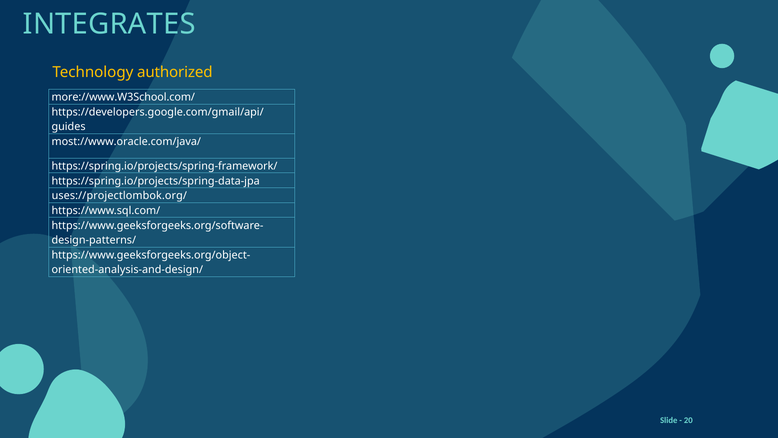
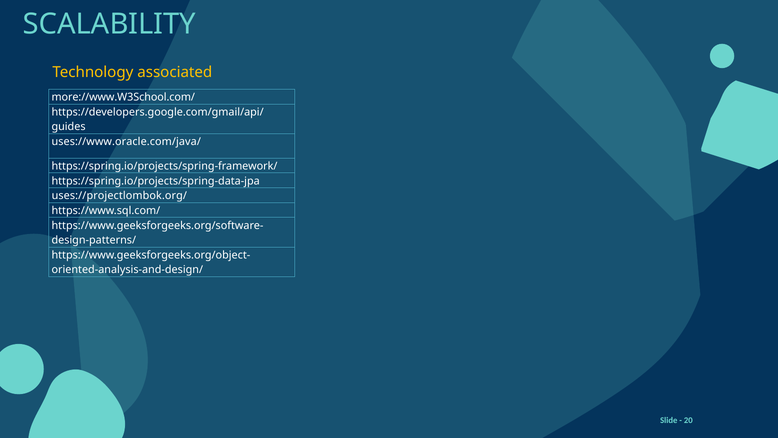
INTEGRATES: INTEGRATES -> SCALABILITY
authorized: authorized -> associated
most://www.oracle.com/java/: most://www.oracle.com/java/ -> uses://www.oracle.com/java/
